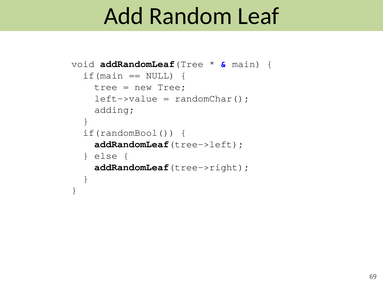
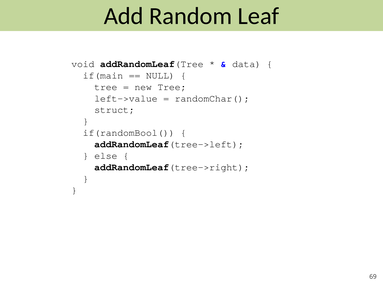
main: main -> data
adding: adding -> struct
